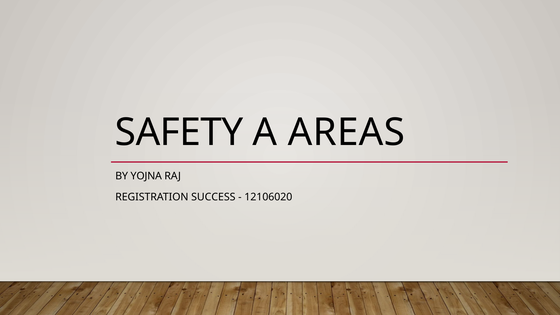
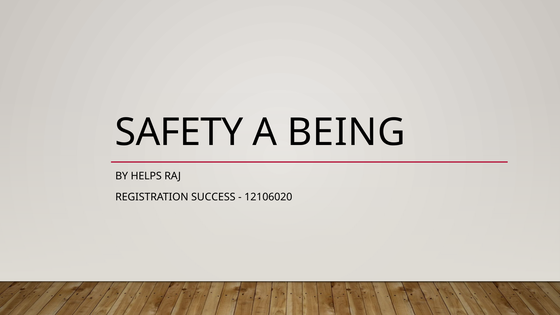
AREAS: AREAS -> BEING
YOJNA: YOJNA -> HELPS
